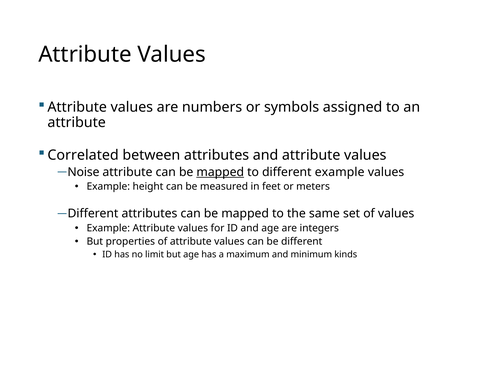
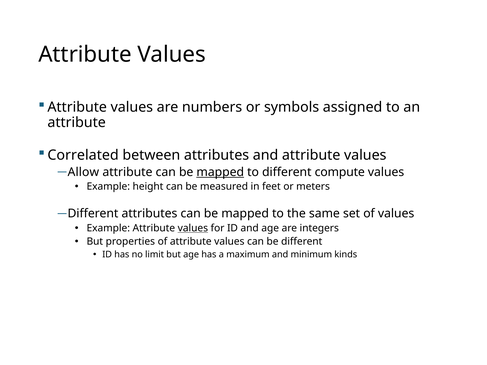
Noise: Noise -> Allow
different example: example -> compute
values at (193, 228) underline: none -> present
